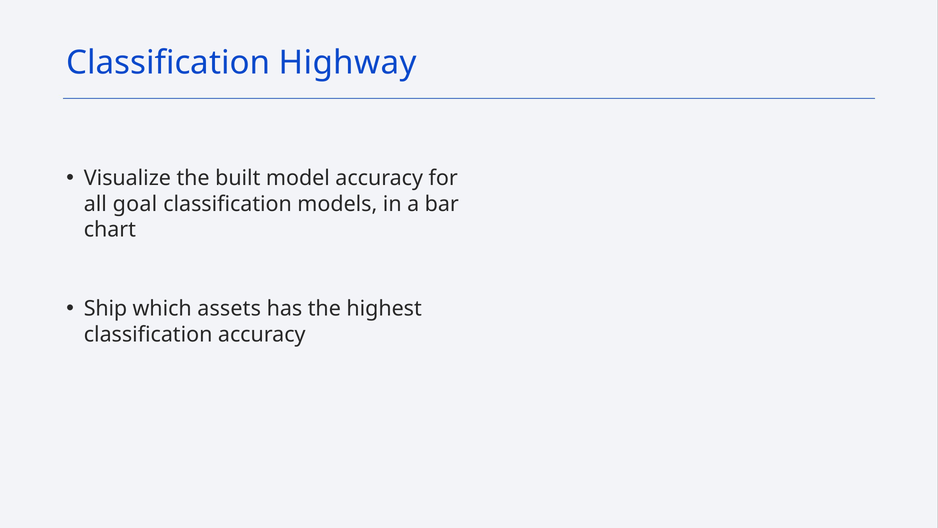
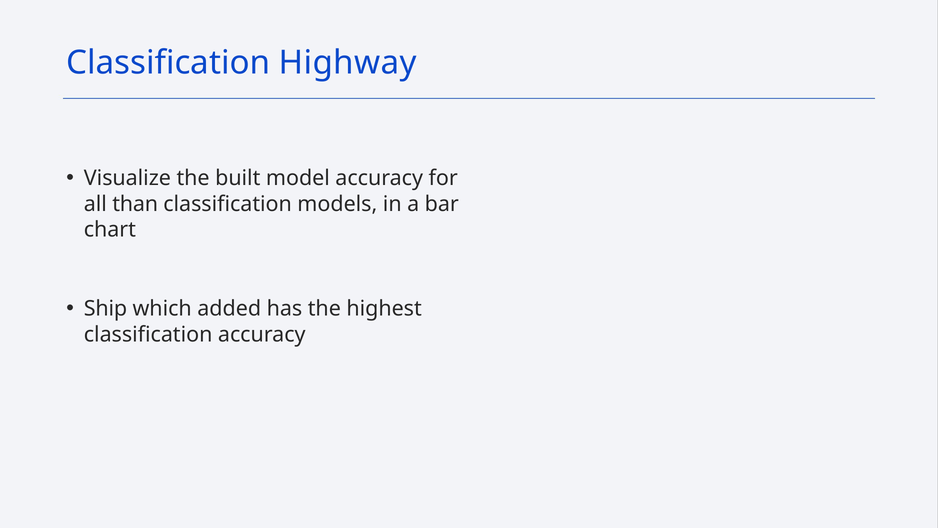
goal: goal -> than
assets: assets -> added
